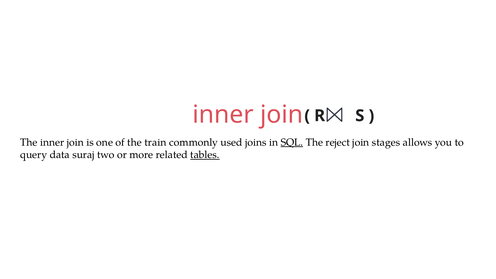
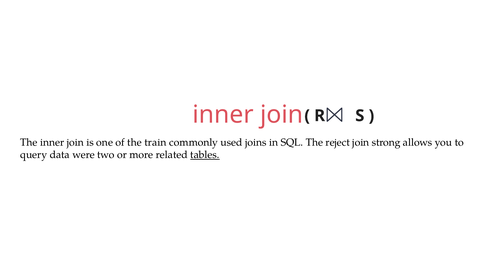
SQL underline: present -> none
stages: stages -> strong
suraj: suraj -> were
